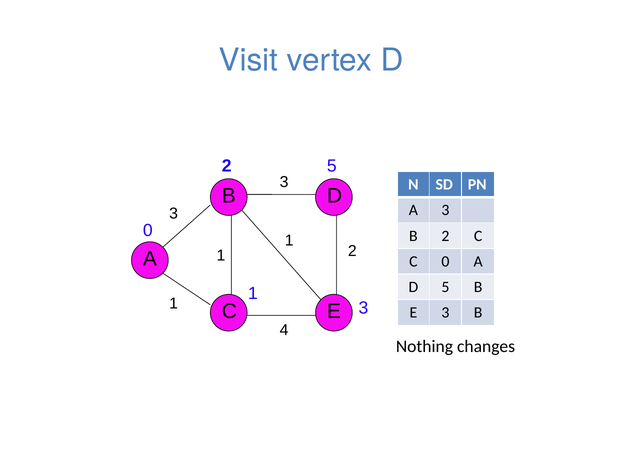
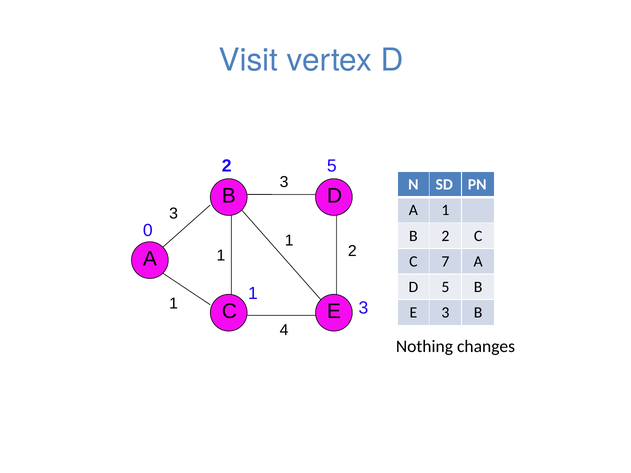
A 3: 3 -> 1
C 0: 0 -> 7
